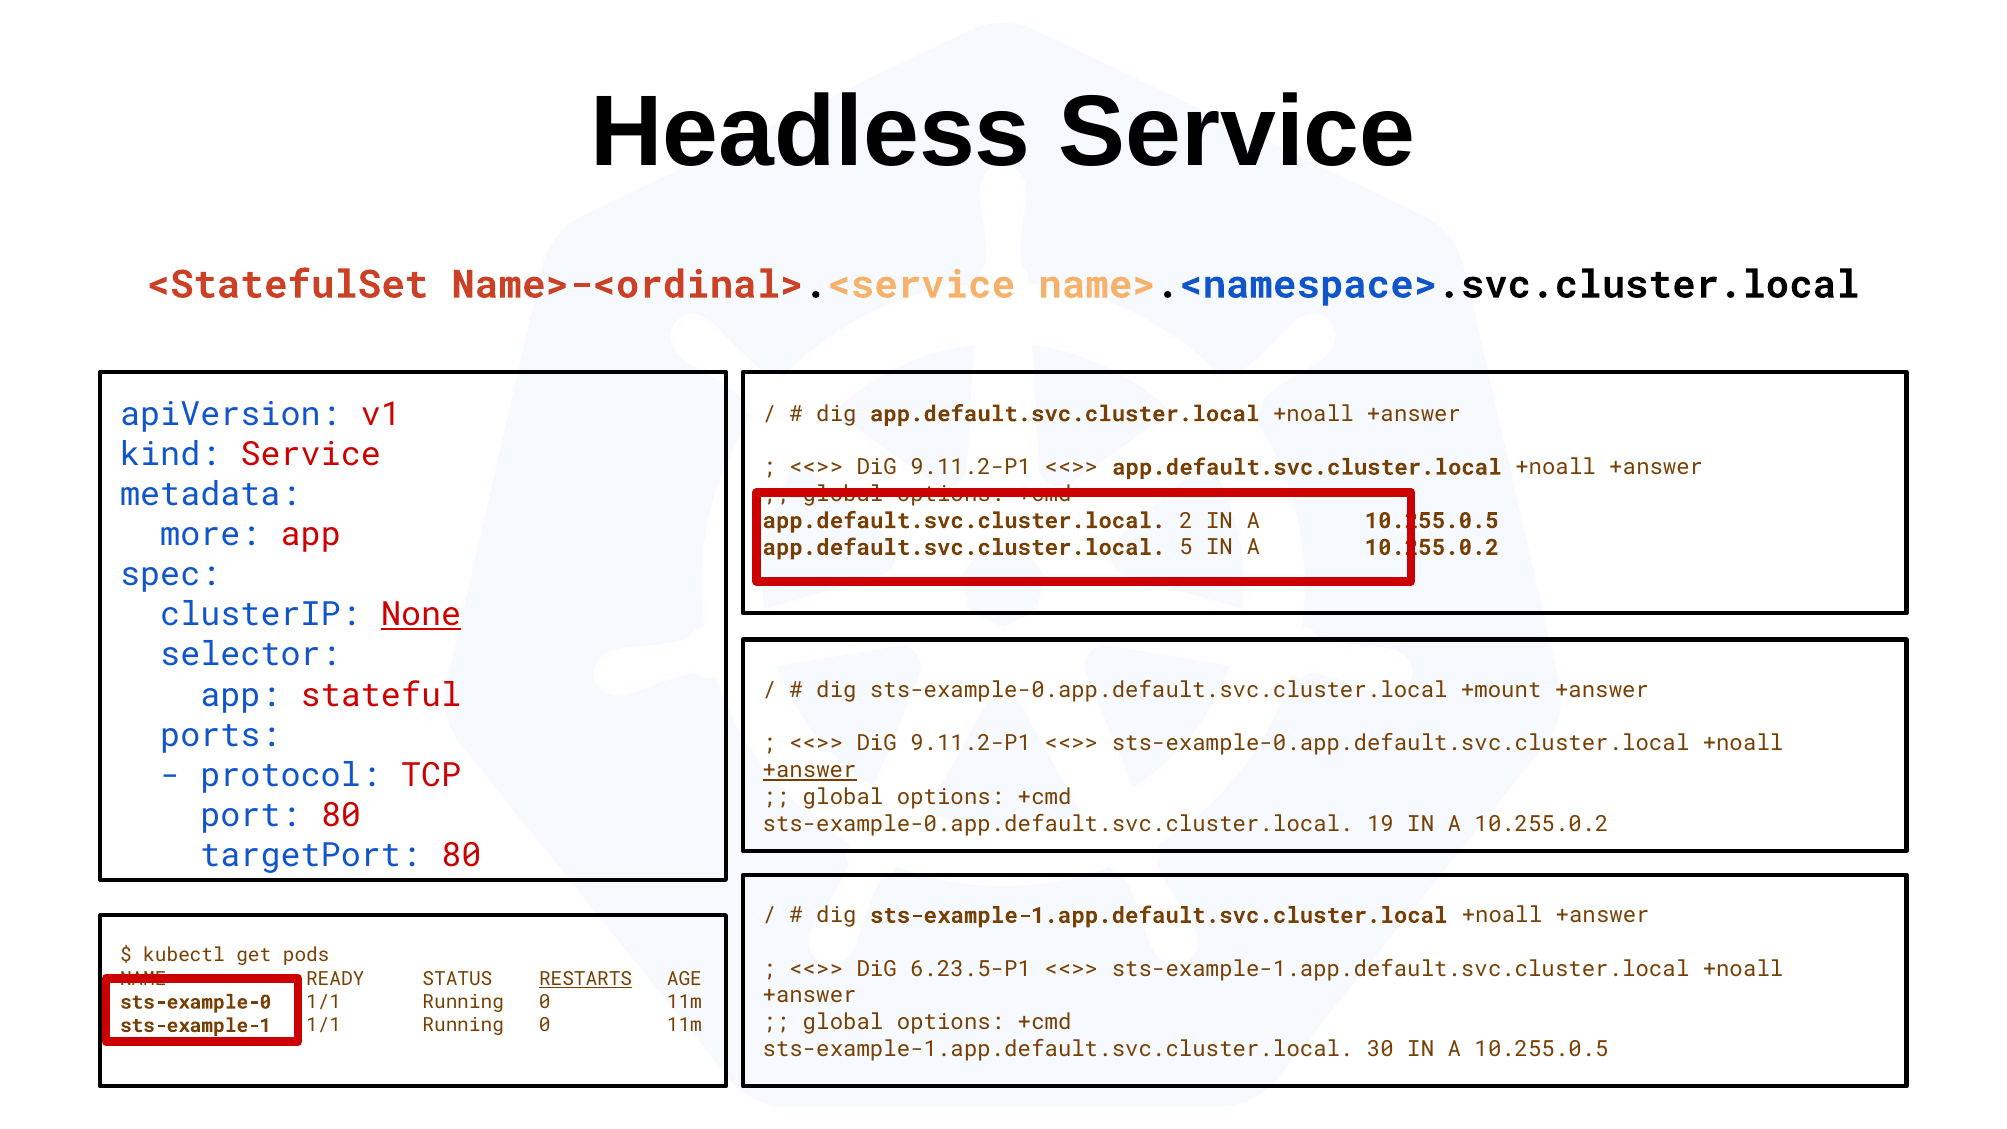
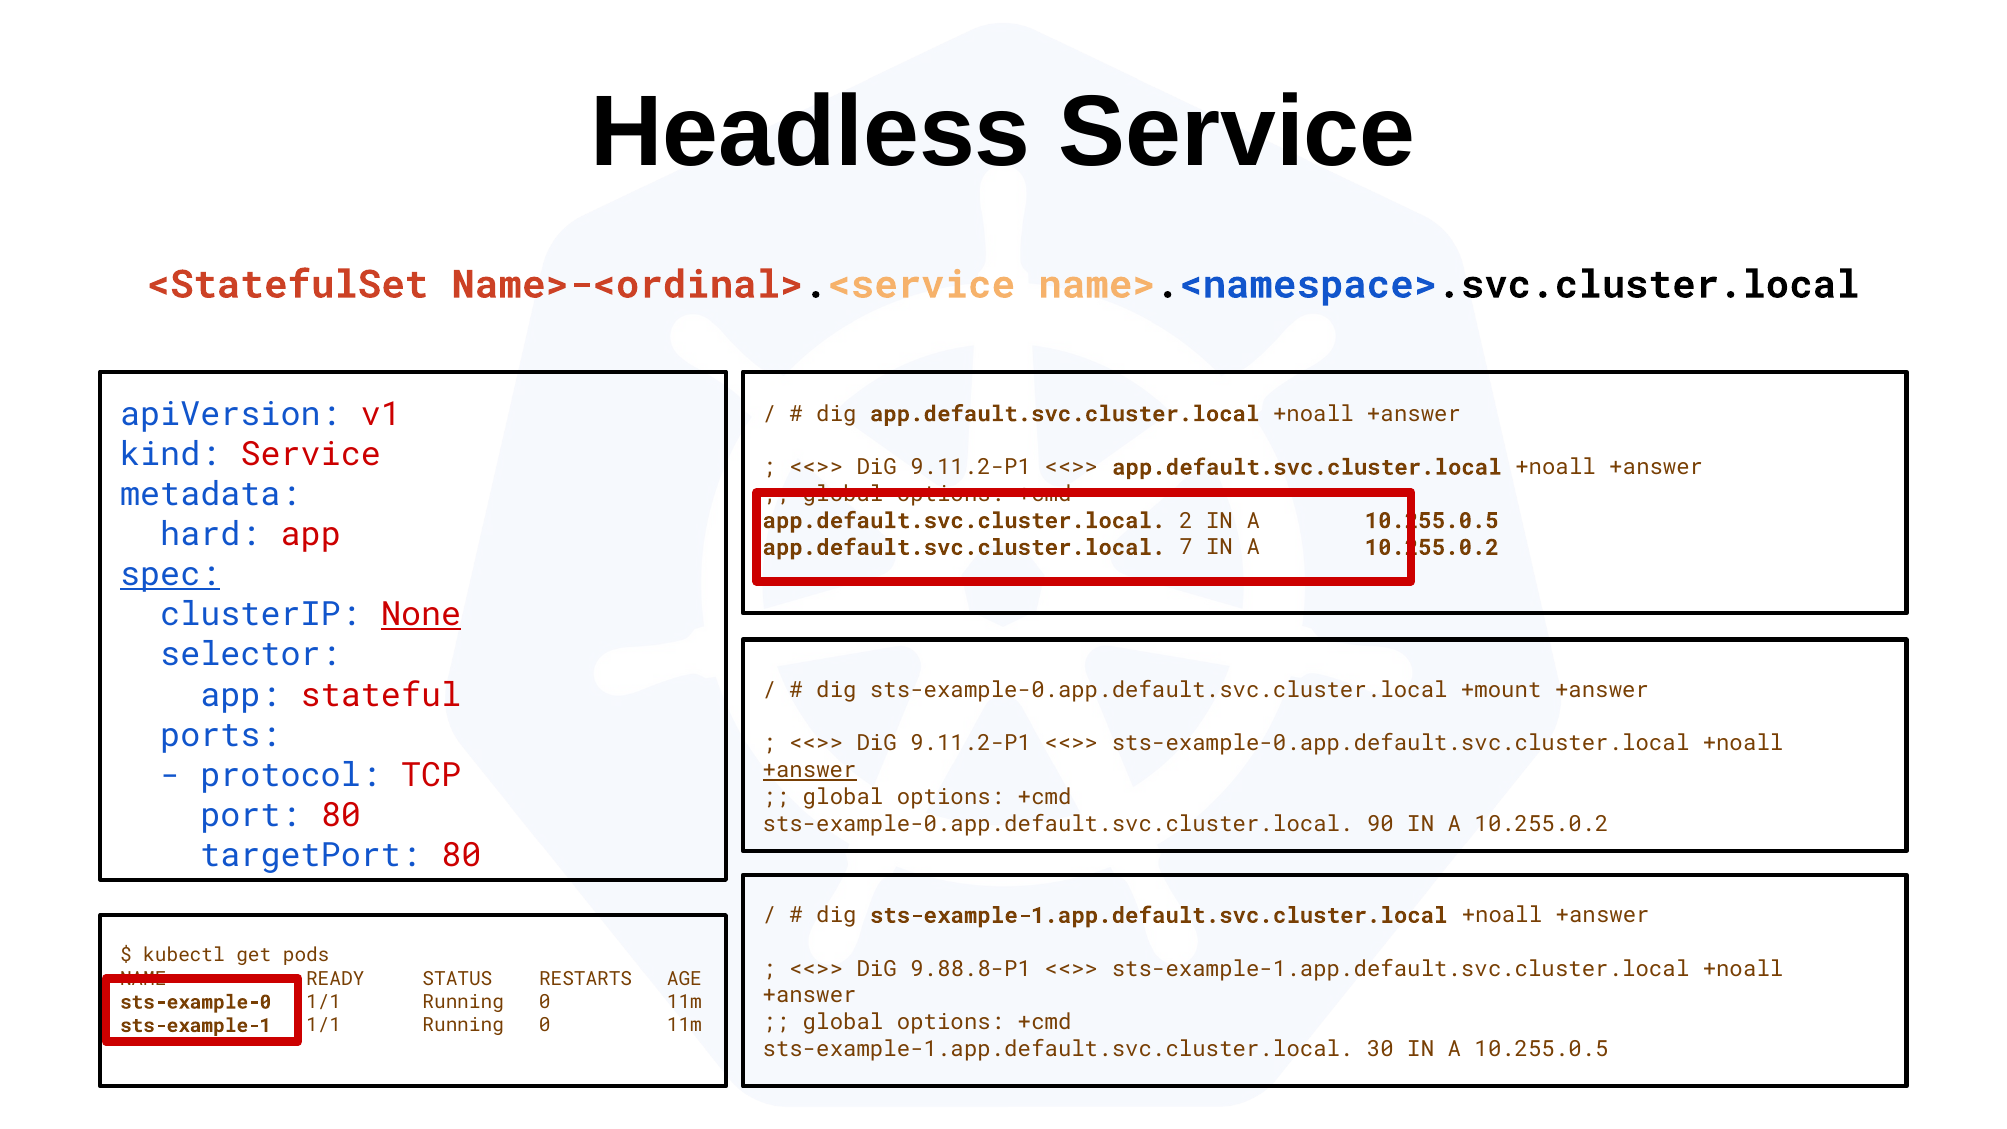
more: more -> hard
5: 5 -> 7
spec underline: none -> present
19: 19 -> 90
6.23.5-P1: 6.23.5-P1 -> 9.88.8-P1
RESTARTS underline: present -> none
